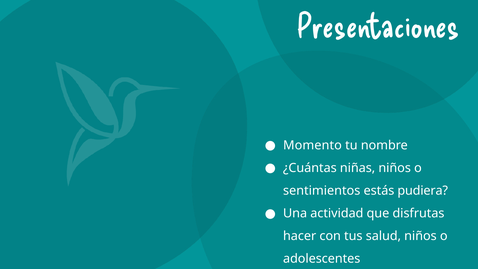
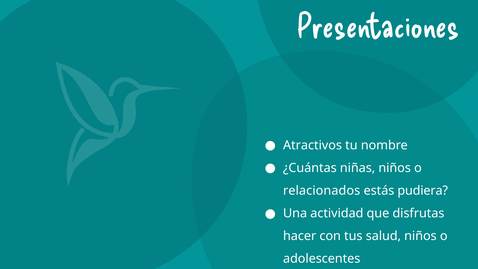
Momento: Momento -> Atractivos
sentimientos: sentimientos -> relacionados
